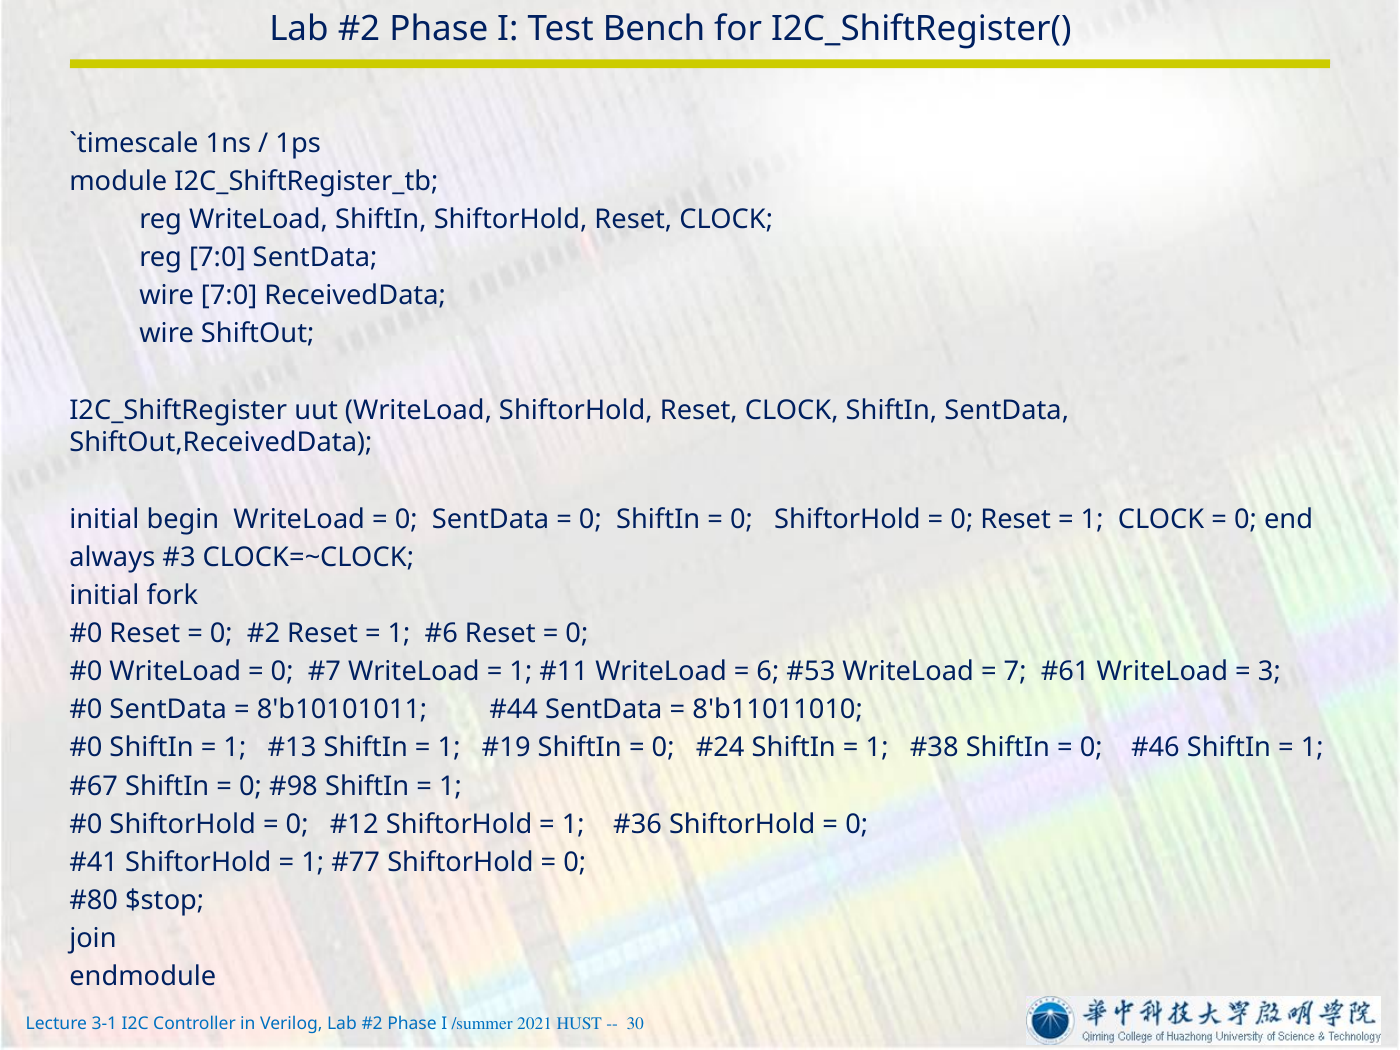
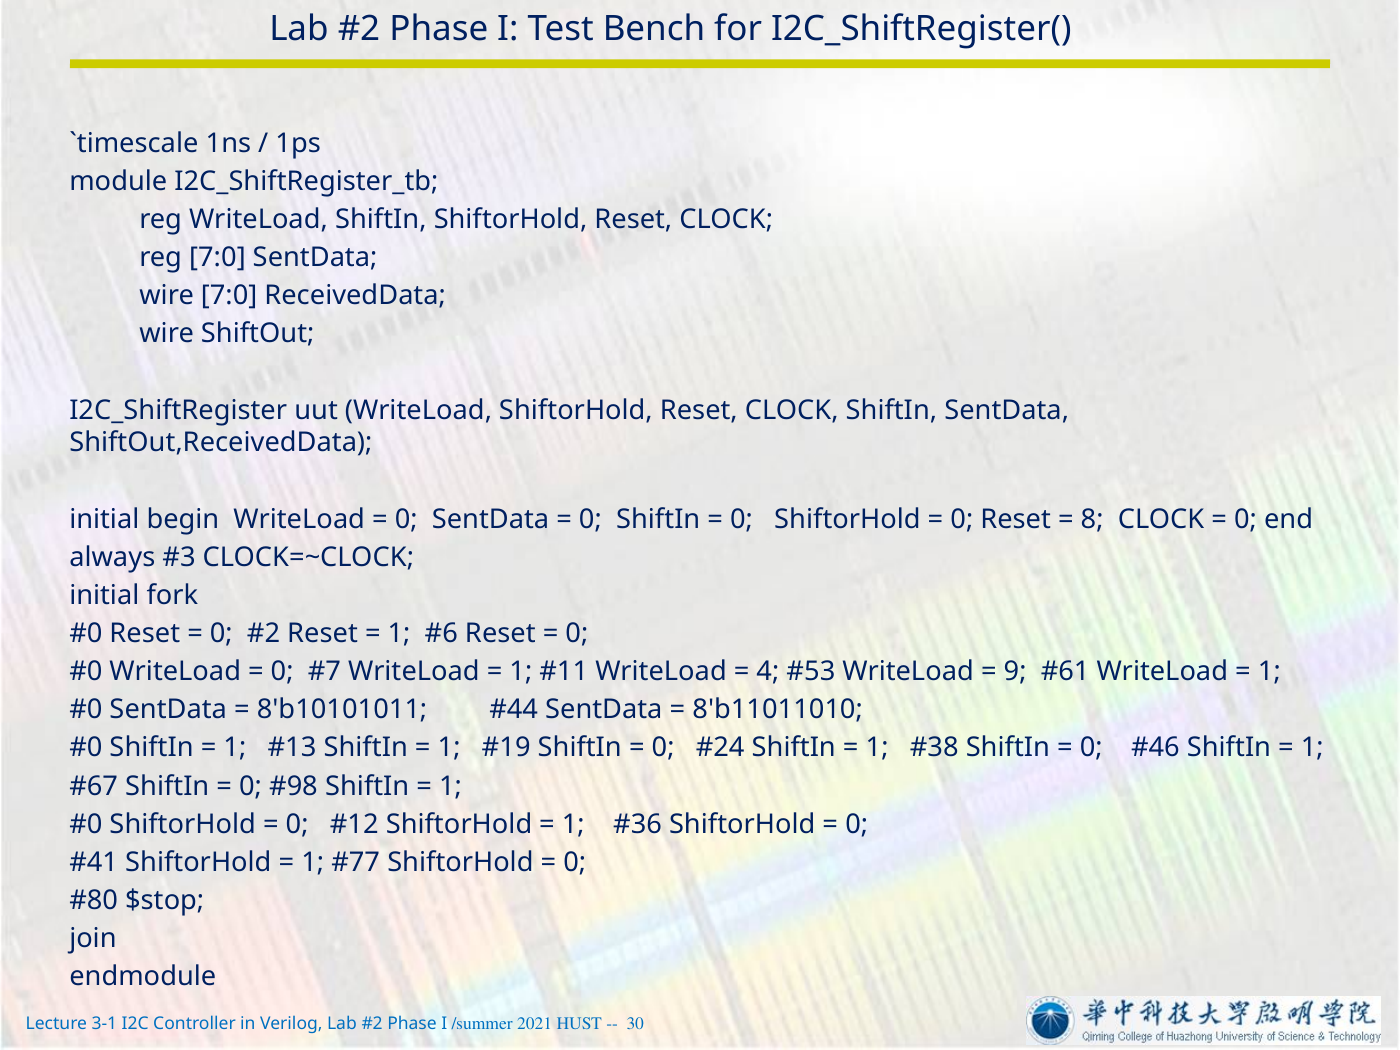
1 at (1092, 519): 1 -> 8
6: 6 -> 4
7: 7 -> 9
3 at (1269, 672): 3 -> 1
